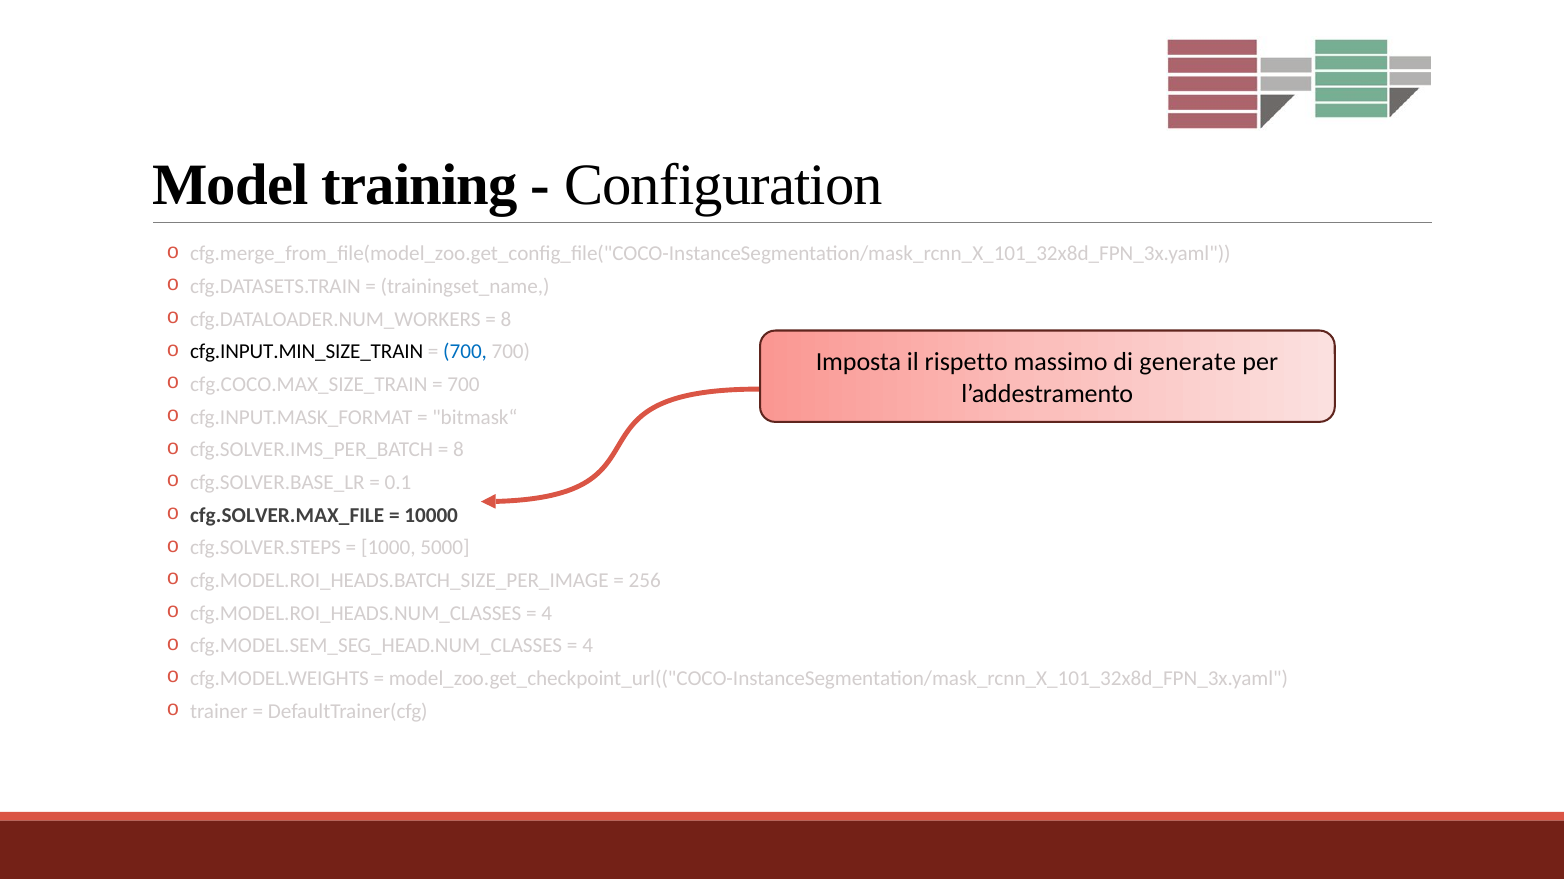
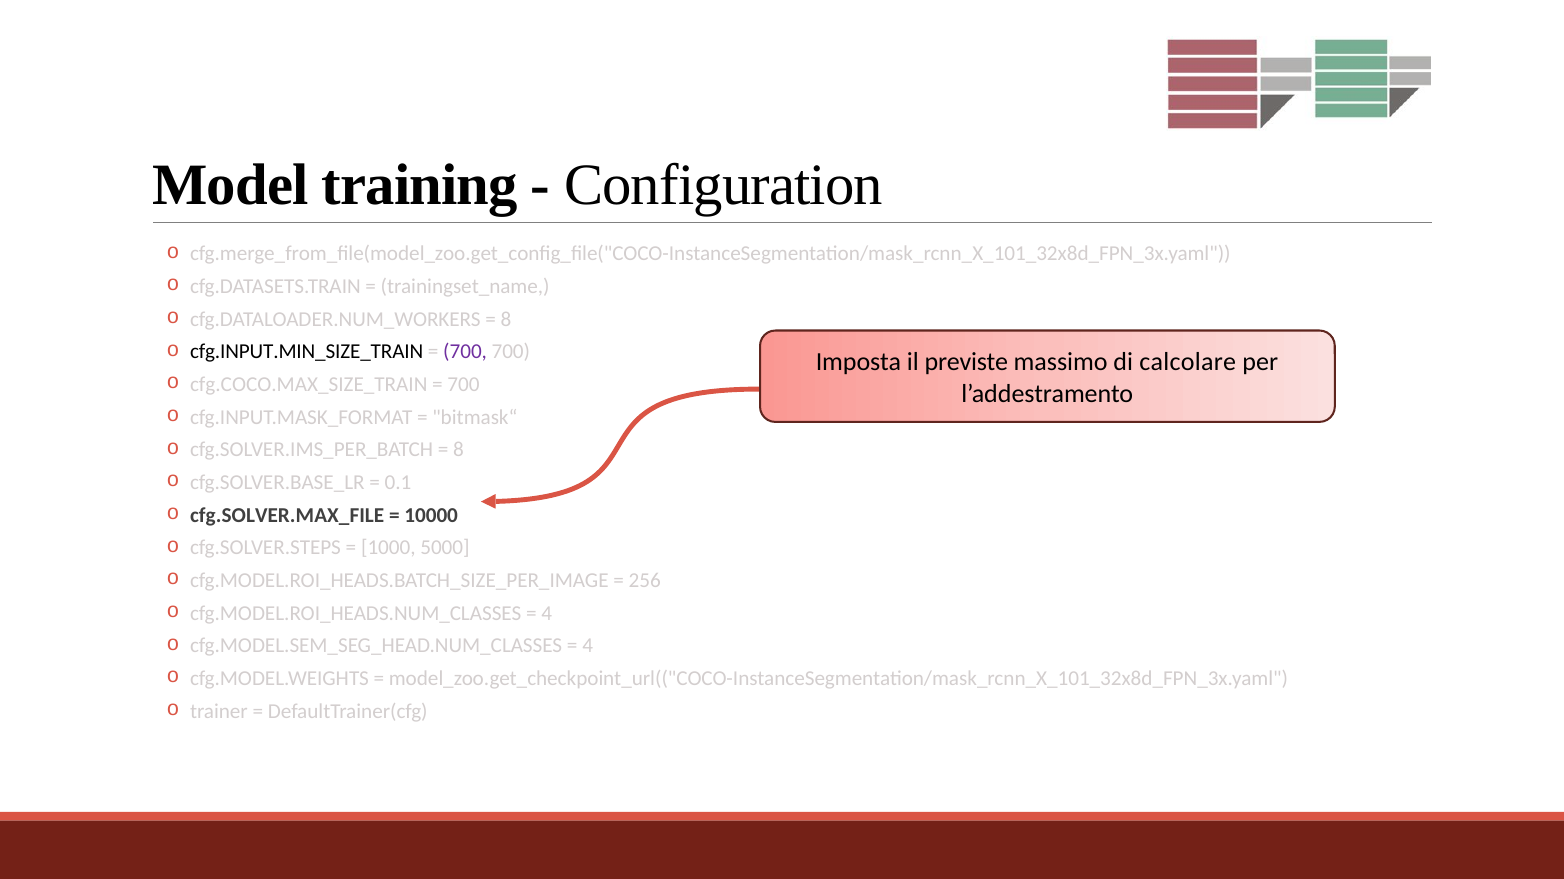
700 at (465, 352) colour: blue -> purple
rispetto: rispetto -> previste
generate: generate -> calcolare
